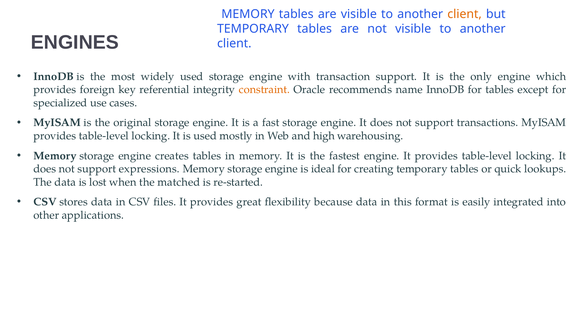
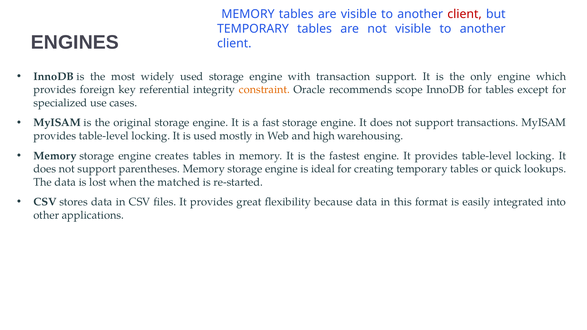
client at (465, 14) colour: orange -> red
name: name -> scope
expressions: expressions -> parentheses
